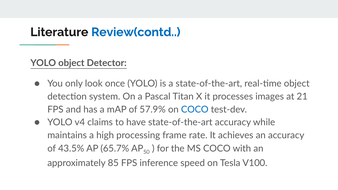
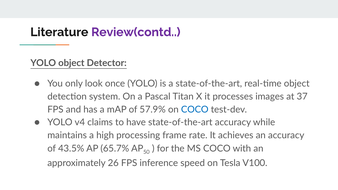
Review(contd colour: blue -> purple
21: 21 -> 37
85: 85 -> 26
